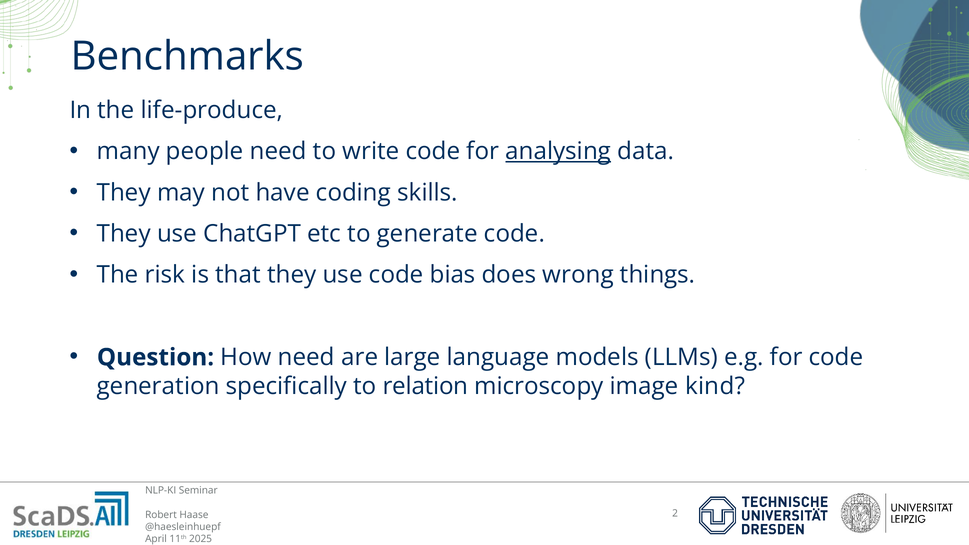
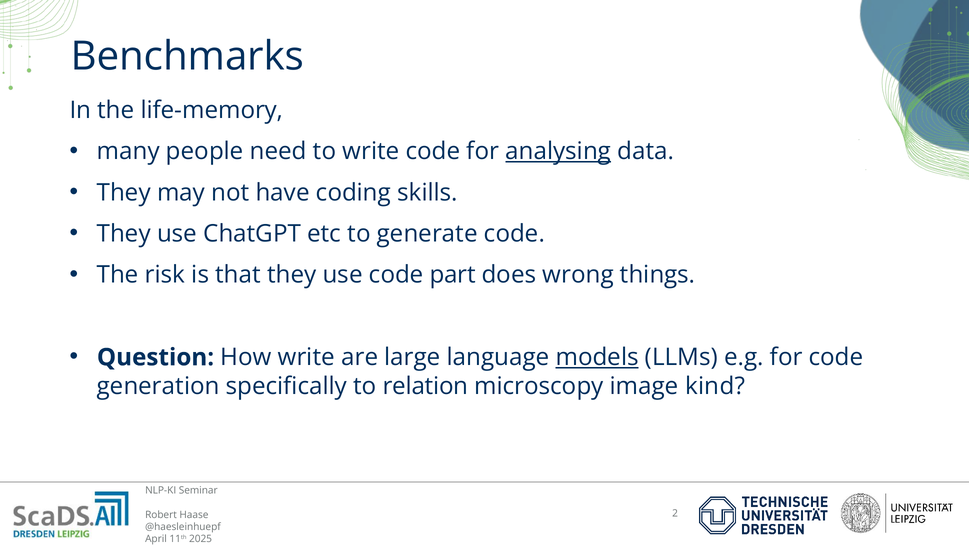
life-produce: life-produce -> life-memory
bias: bias -> part
How need: need -> write
models underline: none -> present
